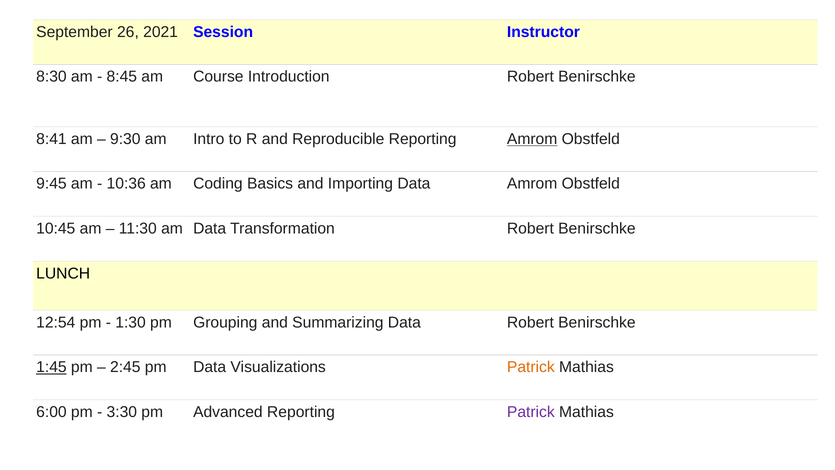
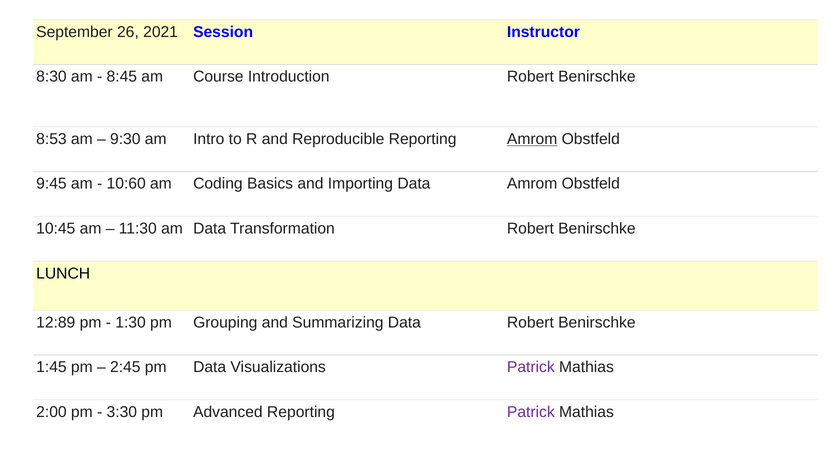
8:41: 8:41 -> 8:53
10:36: 10:36 -> 10:60
12:54: 12:54 -> 12:89
1:45 underline: present -> none
Patrick at (531, 367) colour: orange -> purple
6:00: 6:00 -> 2:00
